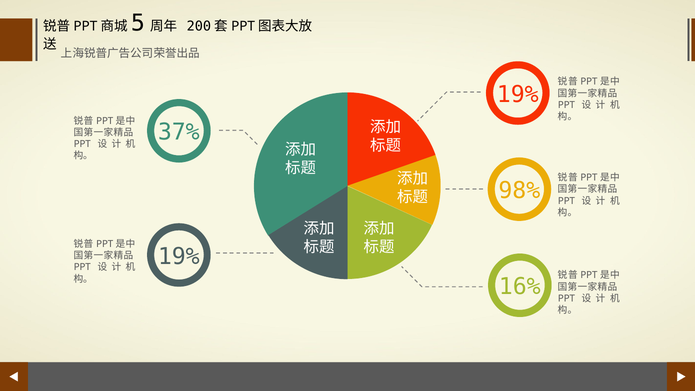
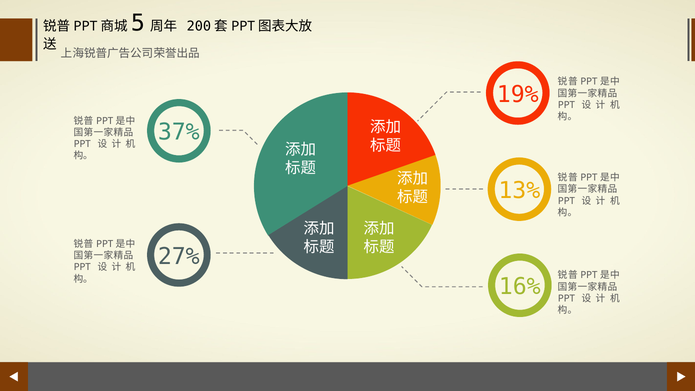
98%: 98% -> 13%
19% at (179, 256): 19% -> 27%
